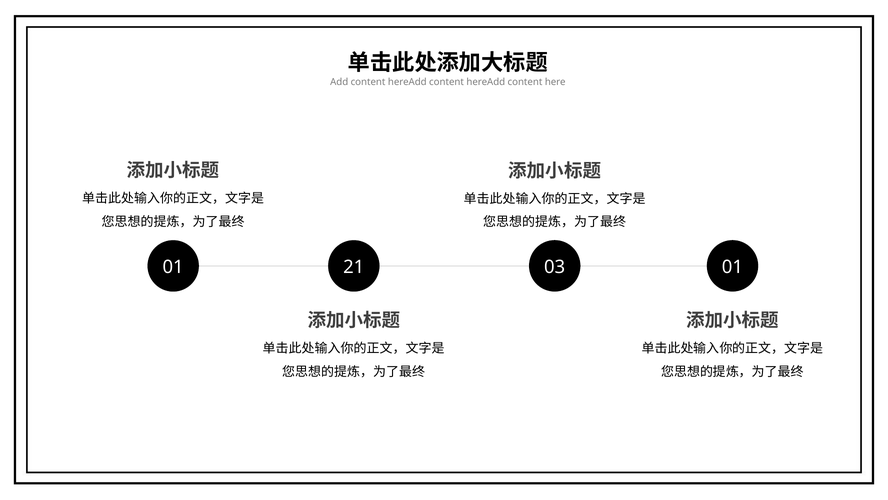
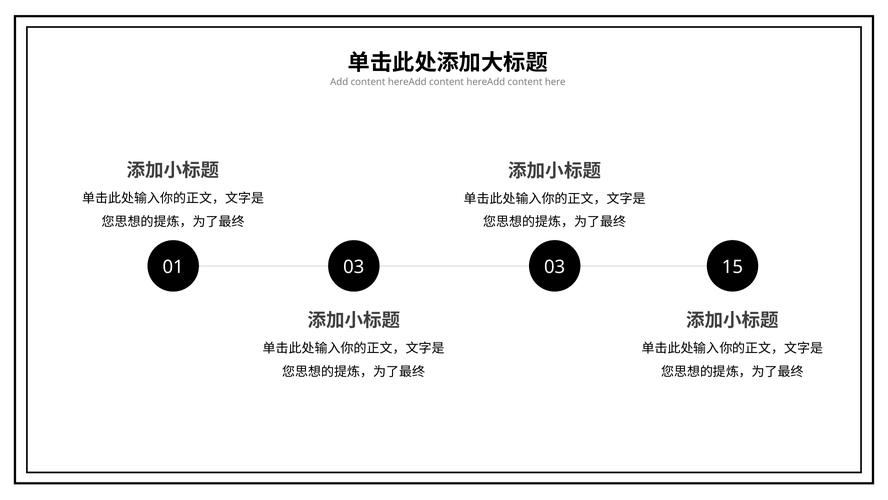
01 21: 21 -> 03
03 01: 01 -> 15
